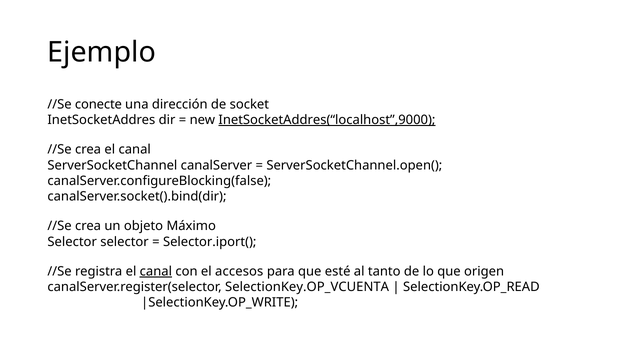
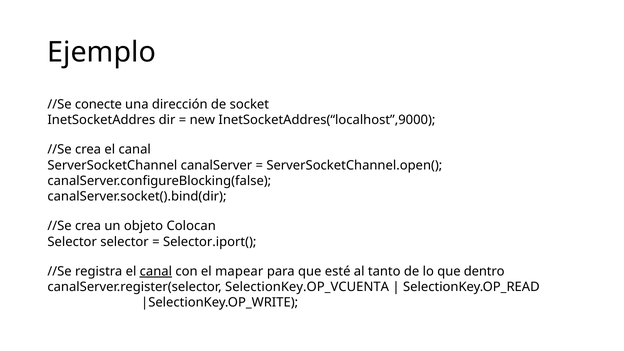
InetSocketAddres(“localhost”,9000 underline: present -> none
Máximo: Máximo -> Colocan
accesos: accesos -> mapear
origen: origen -> dentro
